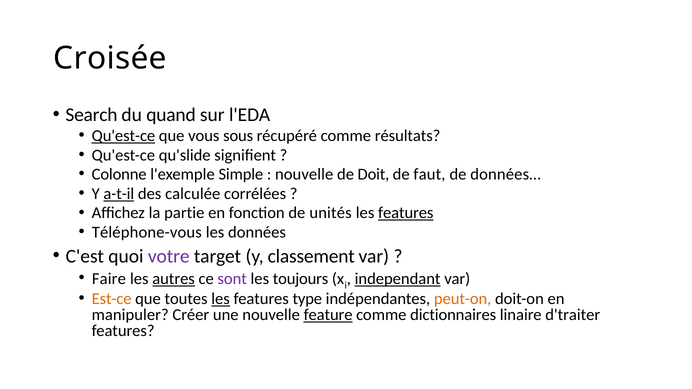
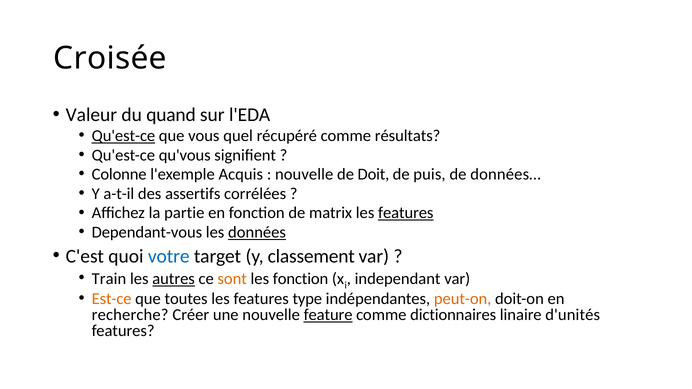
Search: Search -> Valeur
sous: sous -> quel
qu'slide: qu'slide -> qu'vous
Simple: Simple -> Acquis
faut: faut -> puis
a-t-il underline: present -> none
calculée: calculée -> assertifs
unités: unités -> matrix
Téléphone-vous: Téléphone-vous -> Dependant-vous
données underline: none -> present
votre colour: purple -> blue
Faire: Faire -> Train
sont colour: purple -> orange
les toujours: toujours -> fonction
independant underline: present -> none
les at (221, 299) underline: present -> none
manipuler: manipuler -> recherche
d'traiter: d'traiter -> d'unités
